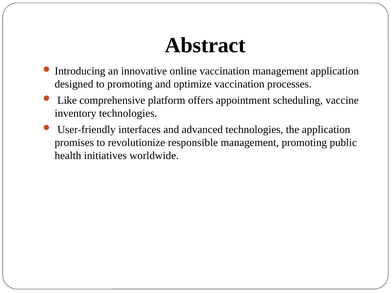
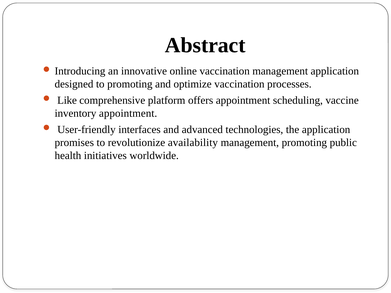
inventory technologies: technologies -> appointment
responsible: responsible -> availability
